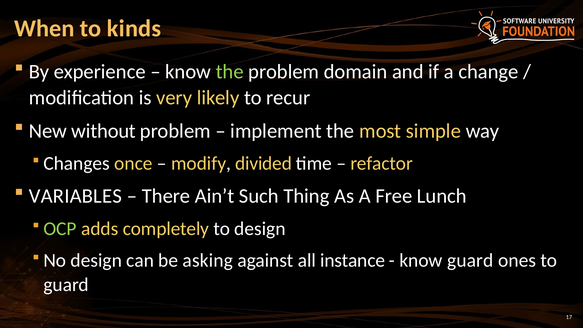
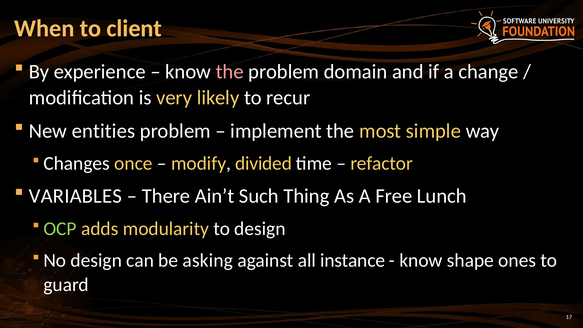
kinds: kinds -> client
the at (230, 72) colour: light green -> pink
without: without -> entities
completely: completely -> modularity
know guard: guard -> shape
